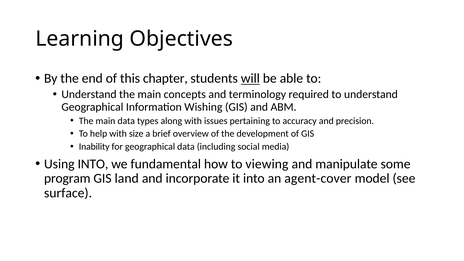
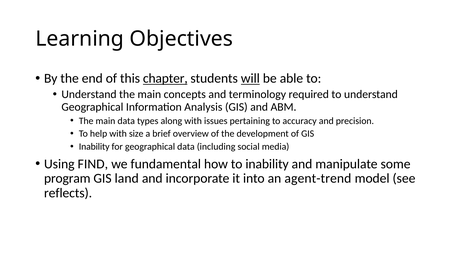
chapter underline: none -> present
Wishing: Wishing -> Analysis
Using INTO: INTO -> FIND
to viewing: viewing -> inability
agent-cover: agent-cover -> agent-trend
surface: surface -> reflects
